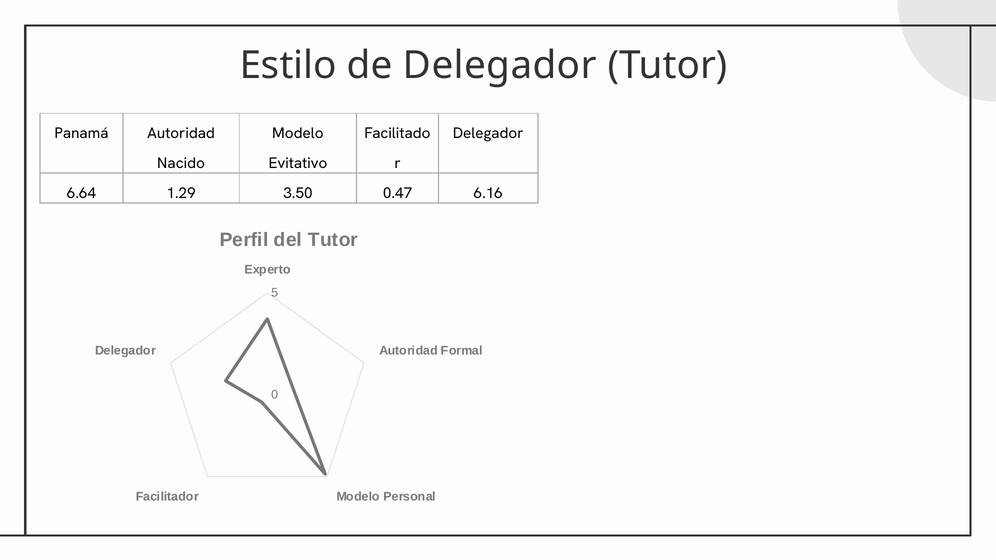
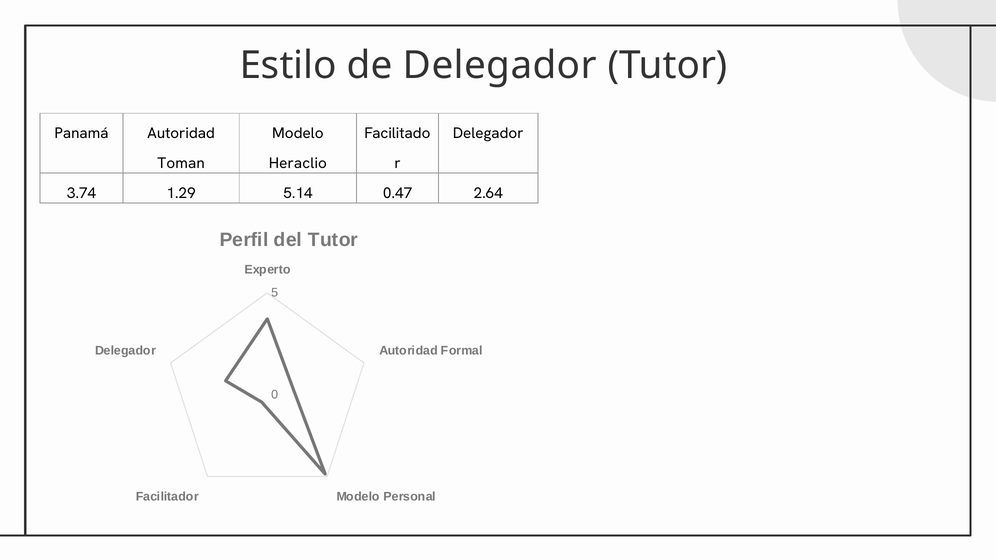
Nacido: Nacido -> Toman
Evitativo: Evitativo -> Heraclio
6.64: 6.64 -> 3.74
3.50: 3.50 -> 5.14
6.16: 6.16 -> 2.64
